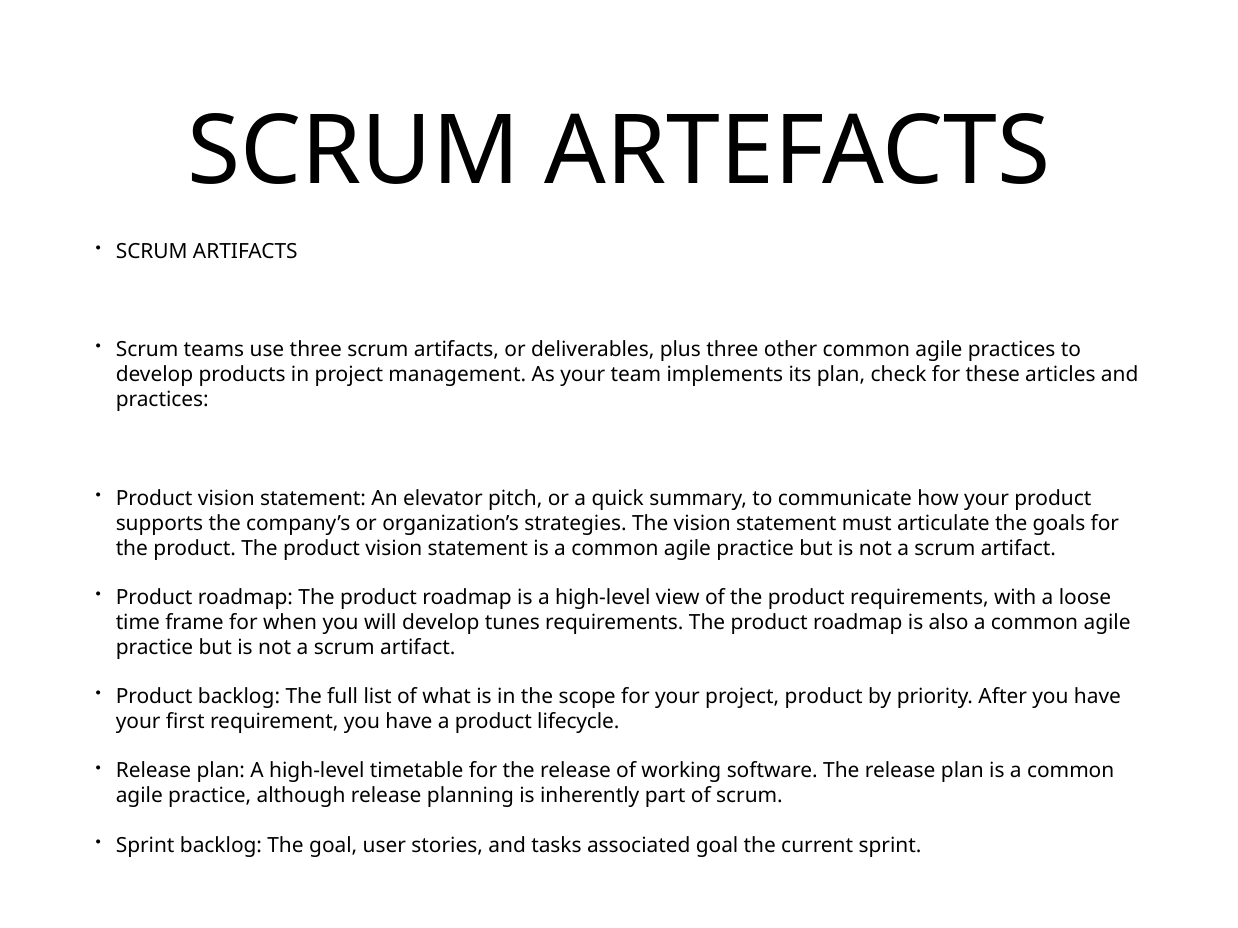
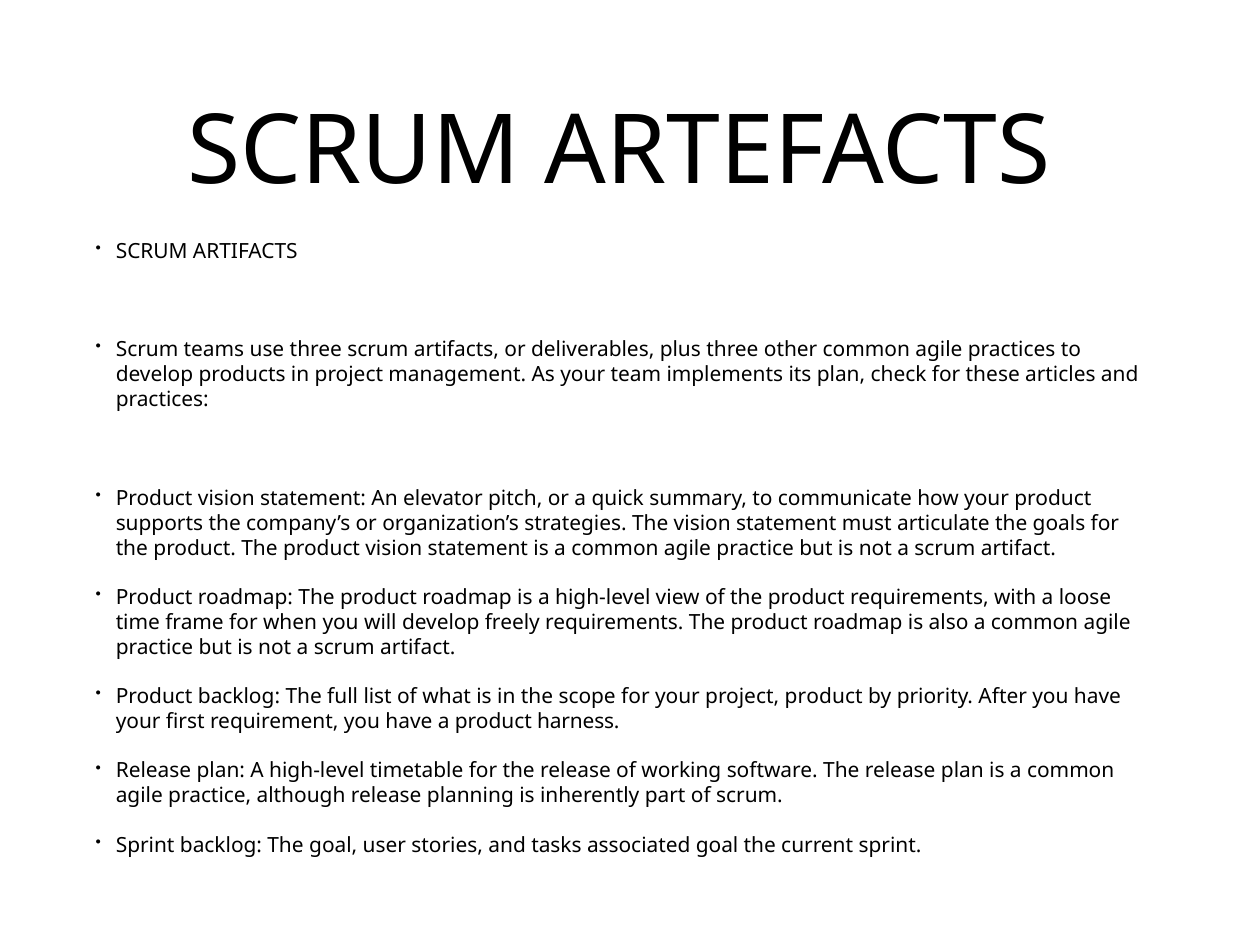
tunes: tunes -> freely
lifecycle: lifecycle -> harness
